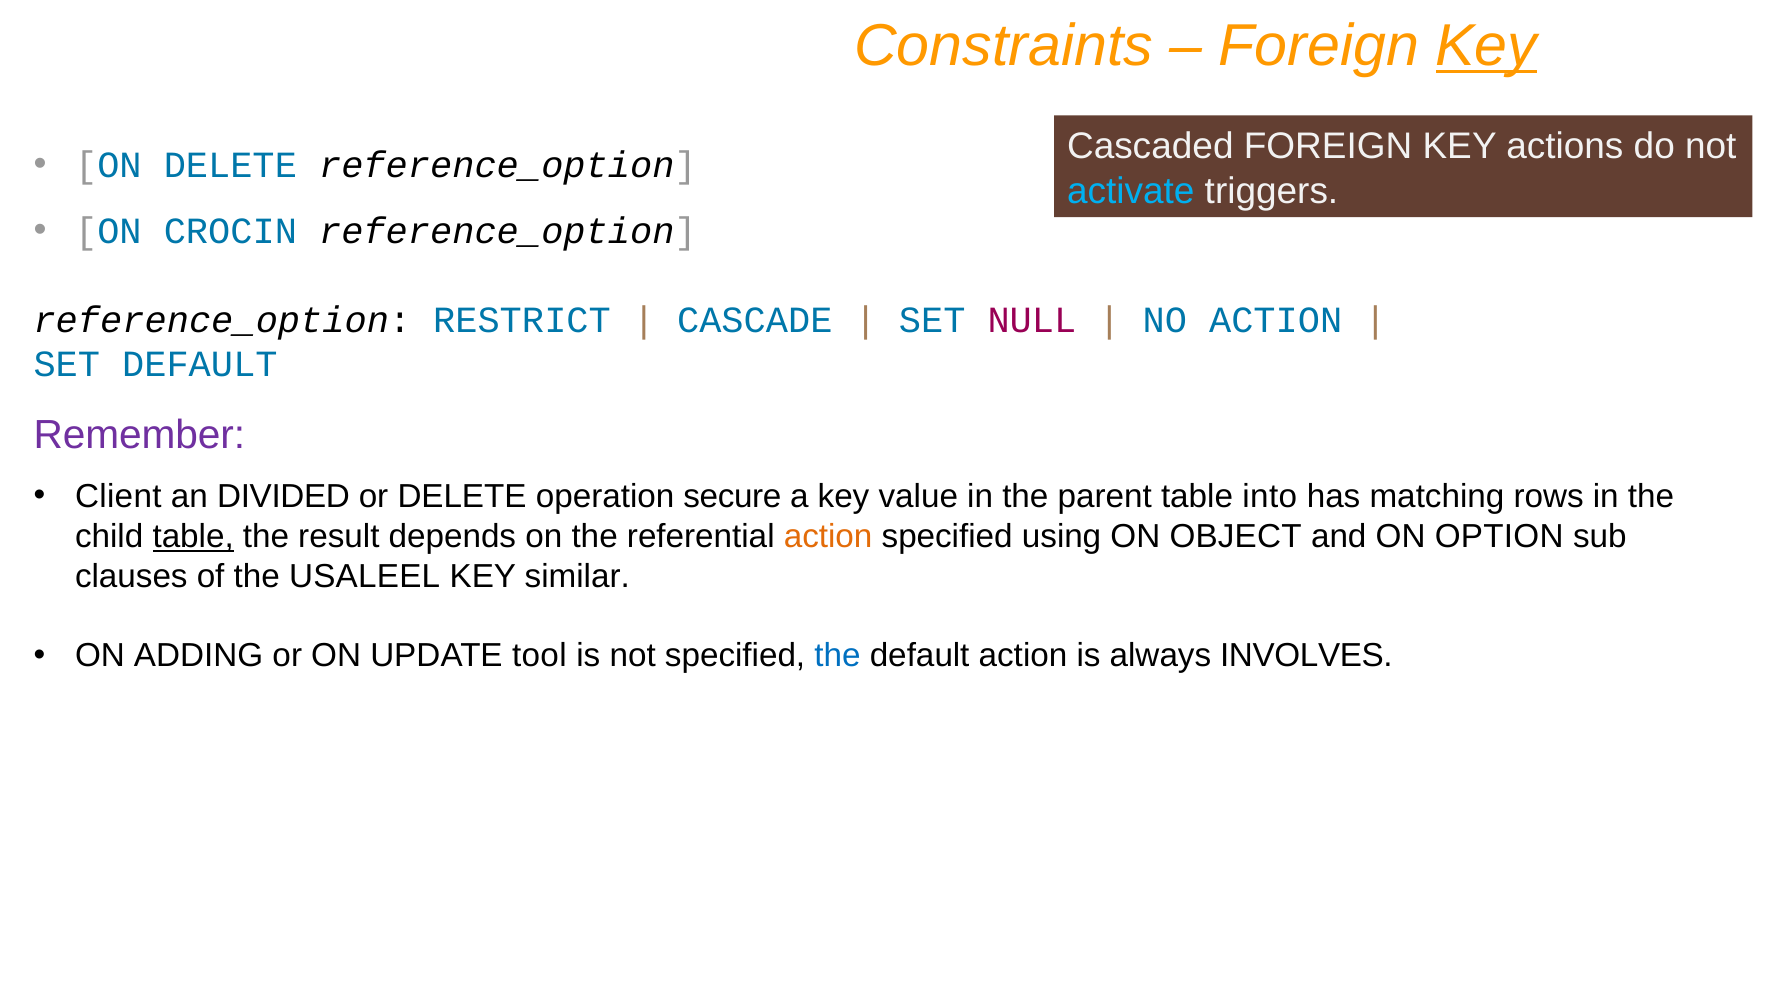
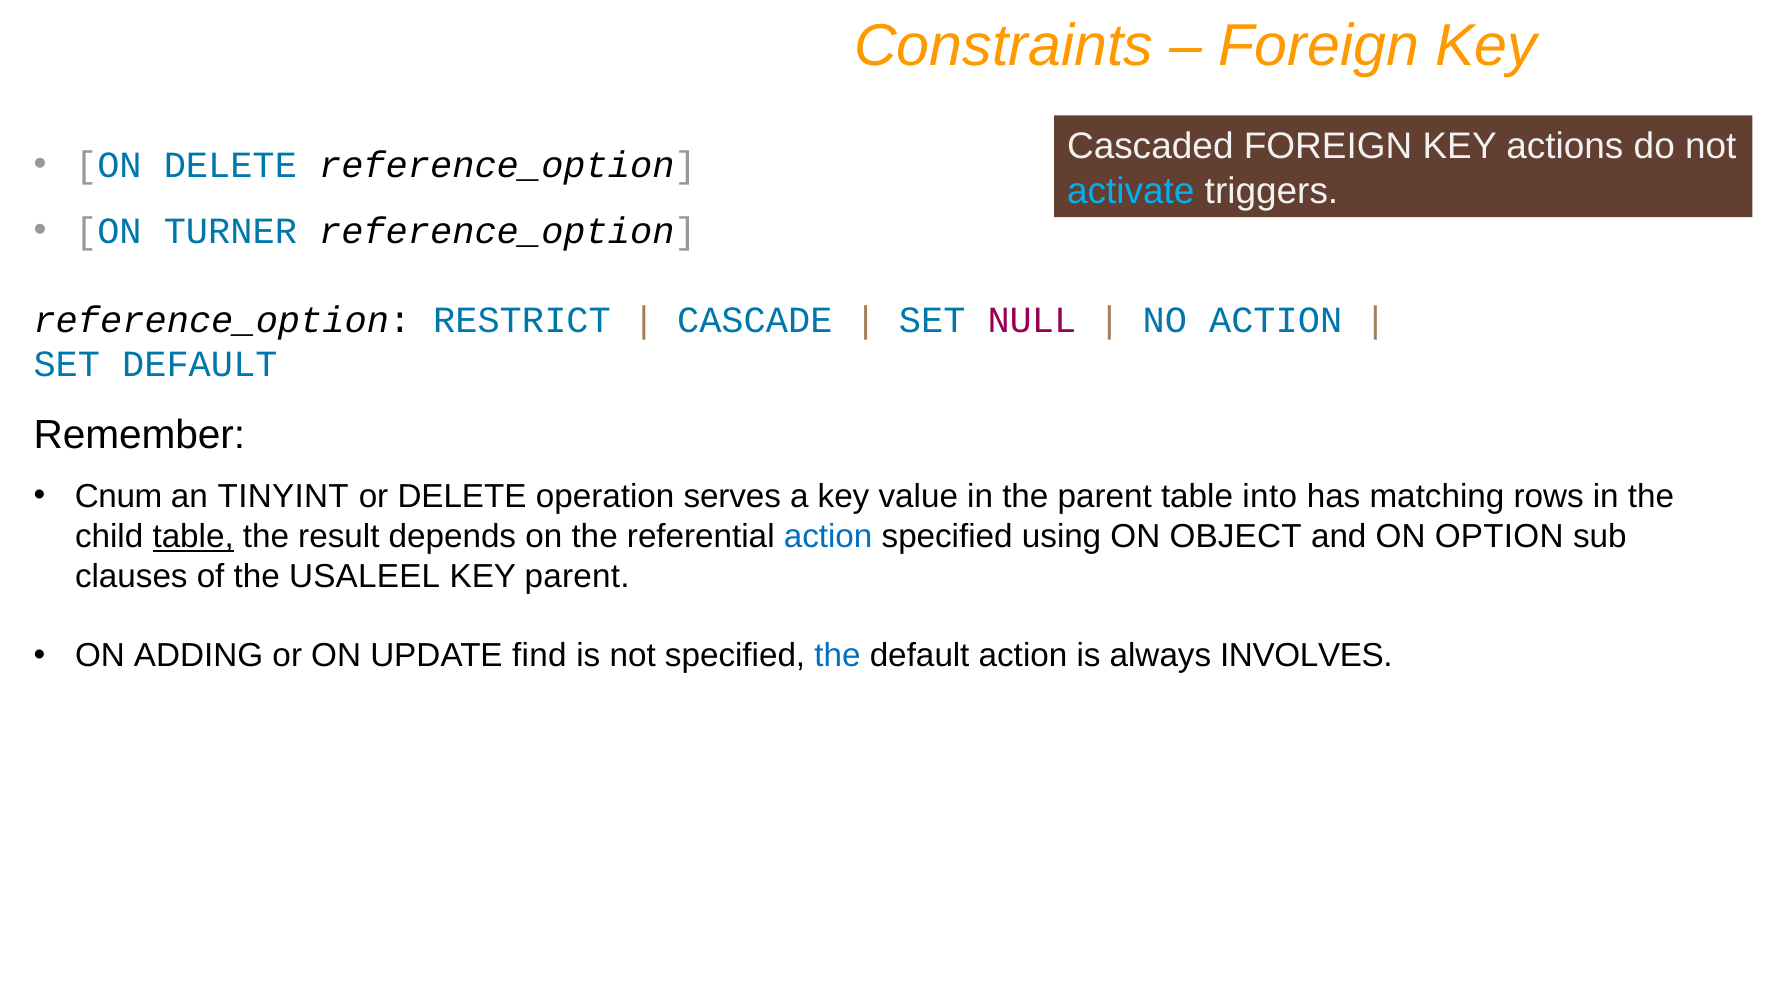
Key at (1486, 46) underline: present -> none
CROCIN: CROCIN -> TURNER
Remember colour: purple -> black
Client: Client -> Cnum
DIVIDED: DIVIDED -> TINYINT
secure: secure -> serves
action at (828, 537) colour: orange -> blue
KEY similar: similar -> parent
tool: tool -> find
